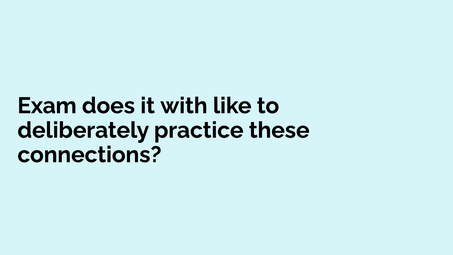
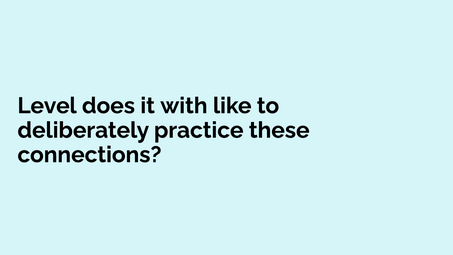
Exam: Exam -> Level
